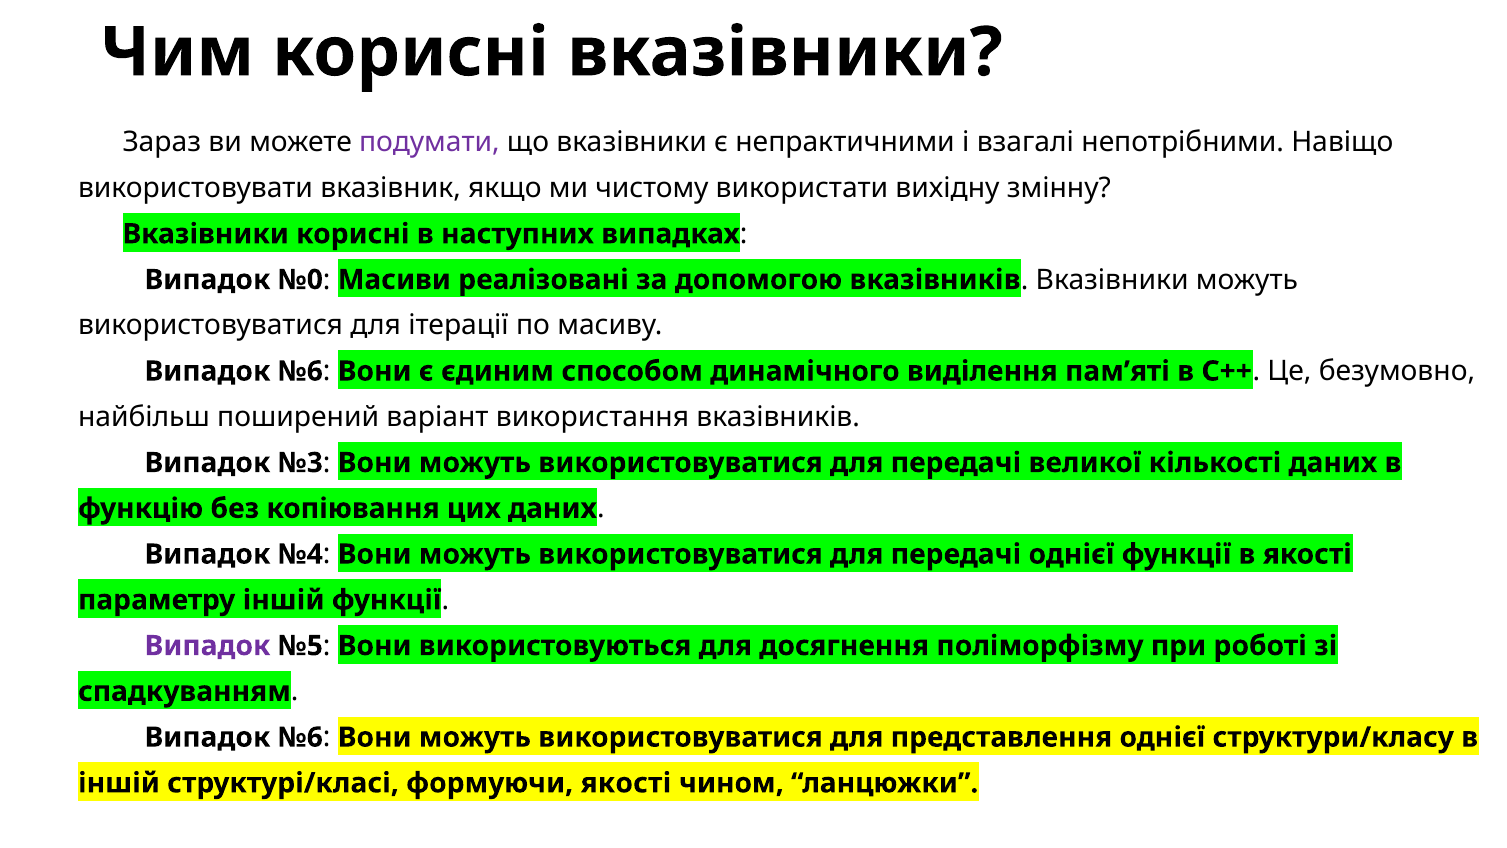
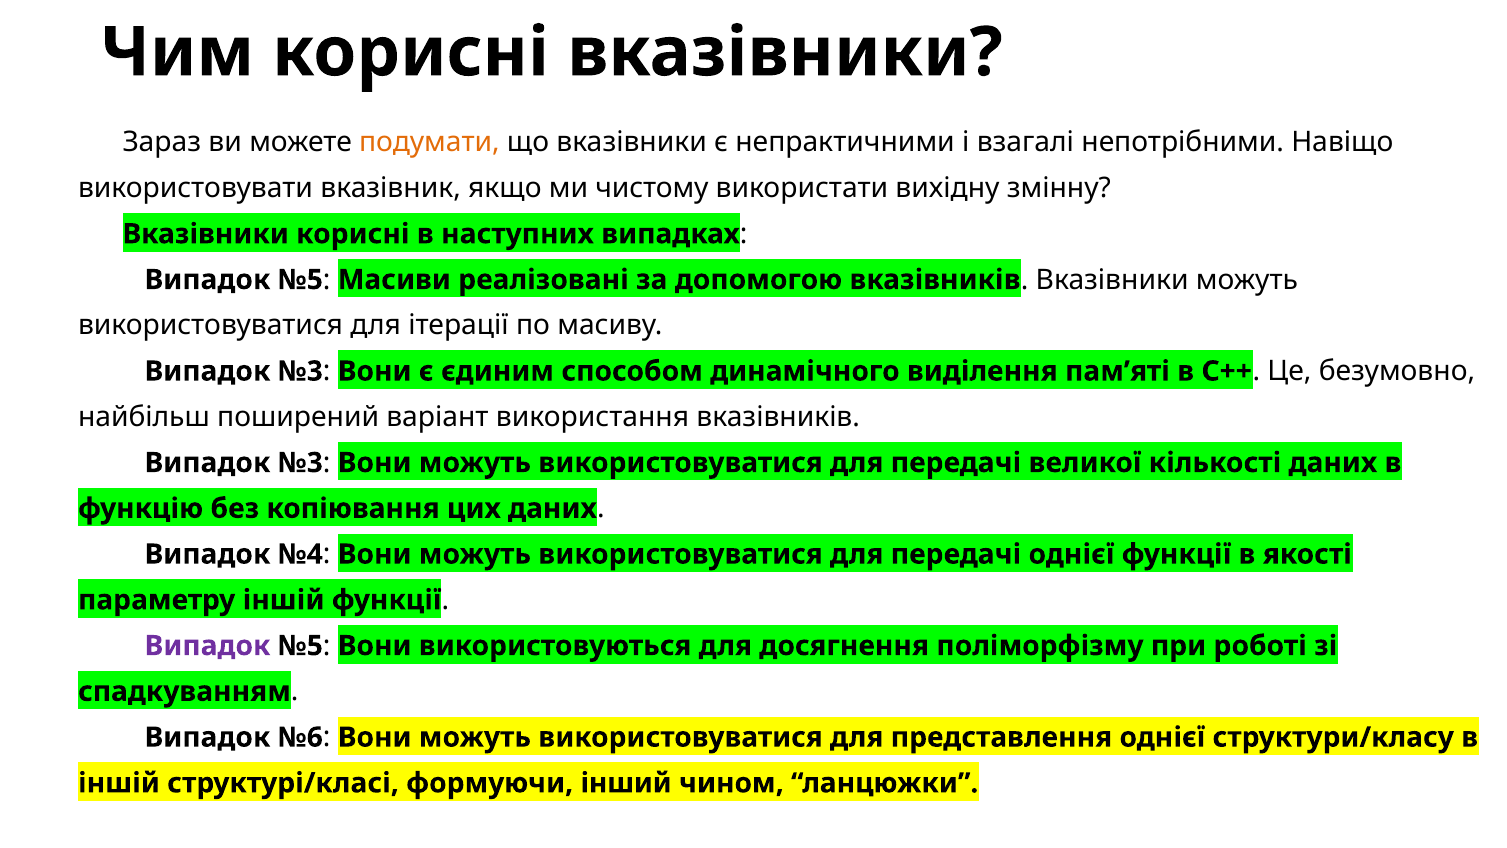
подумати colour: purple -> orange
№0 at (300, 280): №0 -> №5
№6 at (300, 371): №6 -> №3
формуючи якості: якості -> інший
